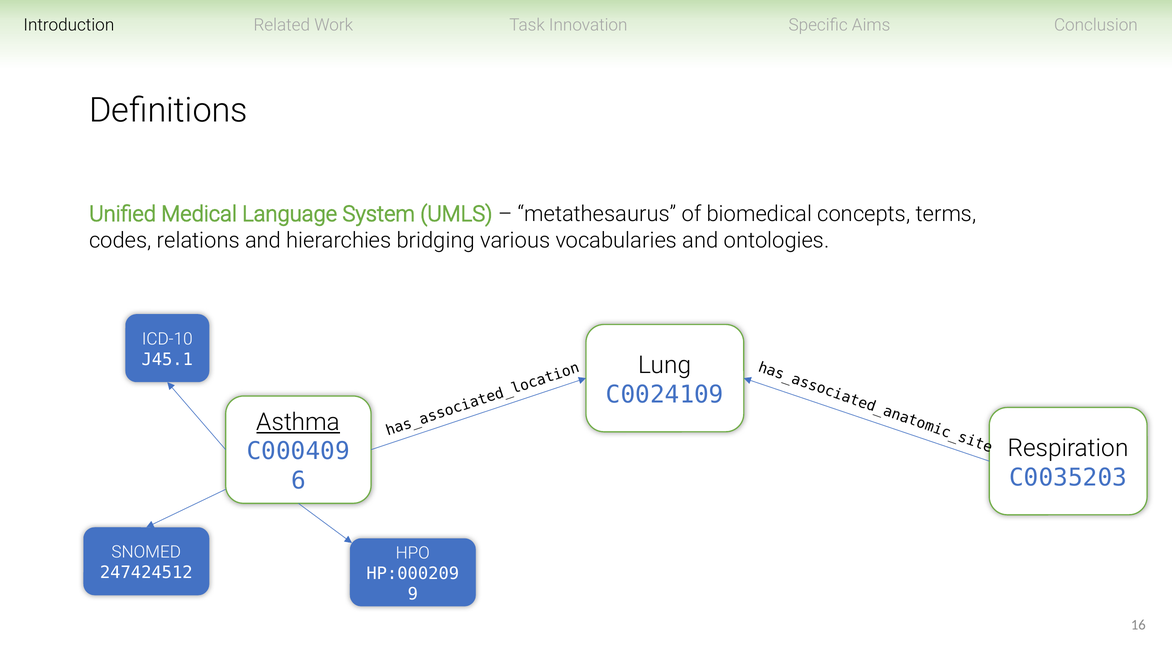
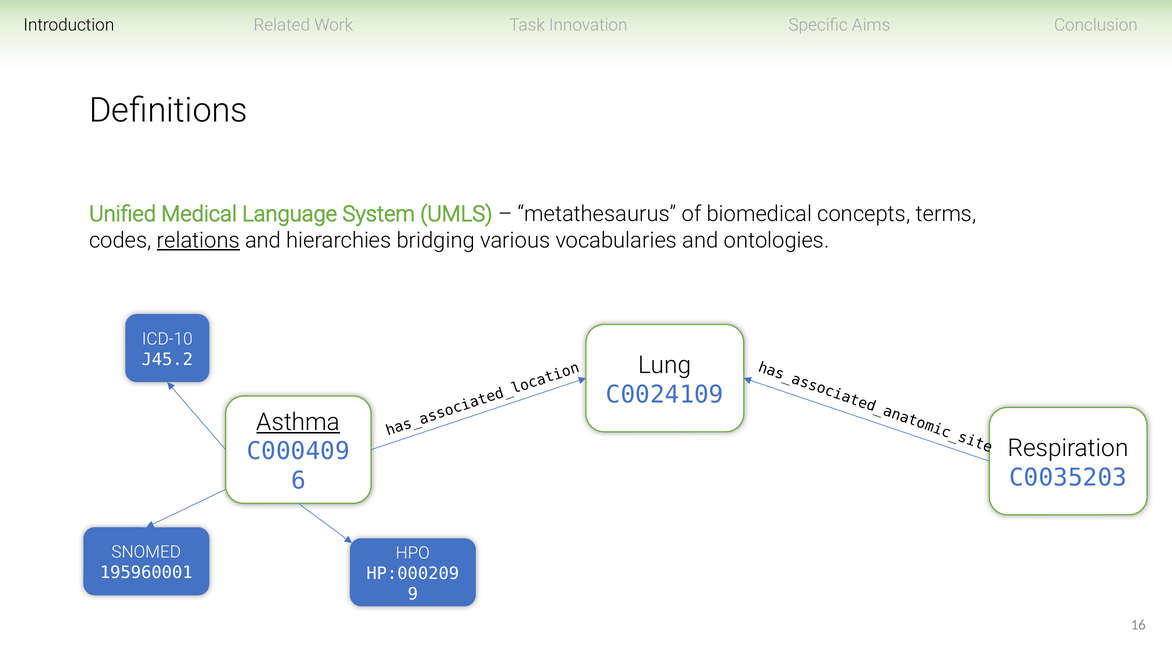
relations underline: none -> present
J45.1: J45.1 -> J45.2
247424512: 247424512 -> 195960001
